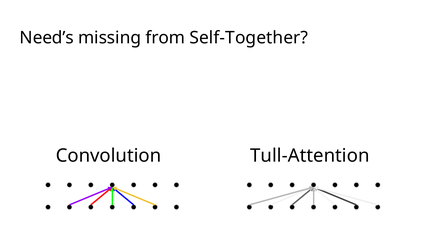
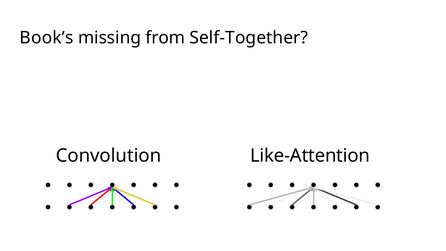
Need’s: Need’s -> Book’s
Tull-Attention: Tull-Attention -> Like-Attention
